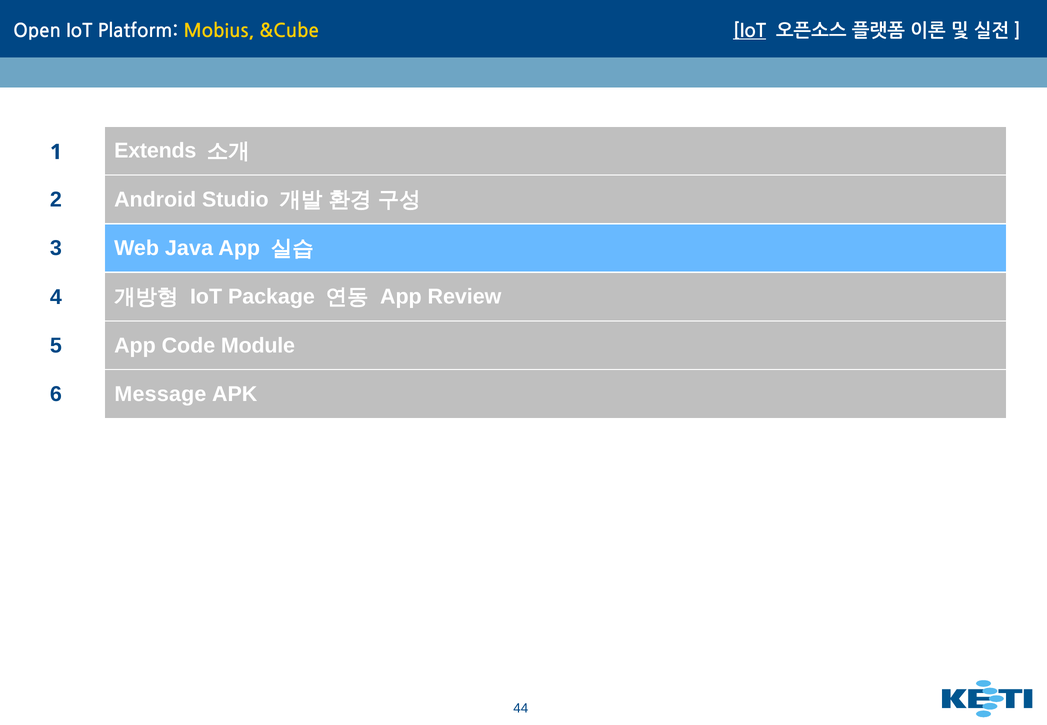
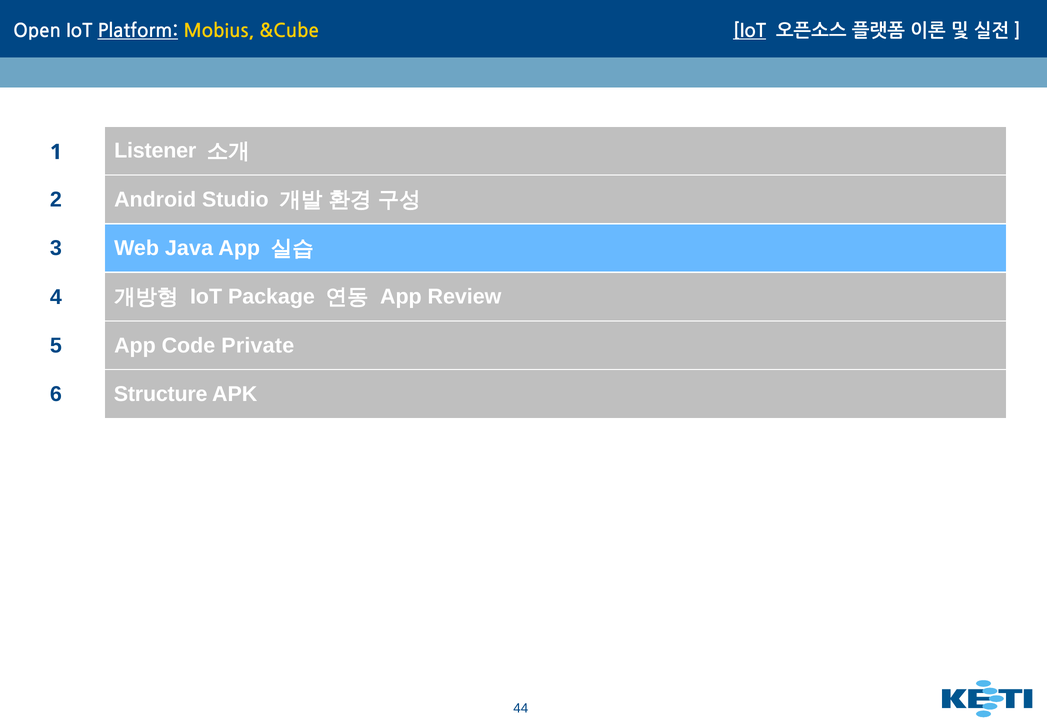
Platform underline: none -> present
Extends: Extends -> Listener
Module: Module -> Private
Message: Message -> Structure
